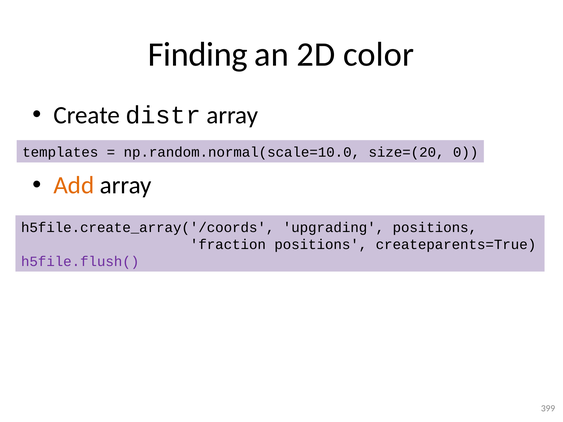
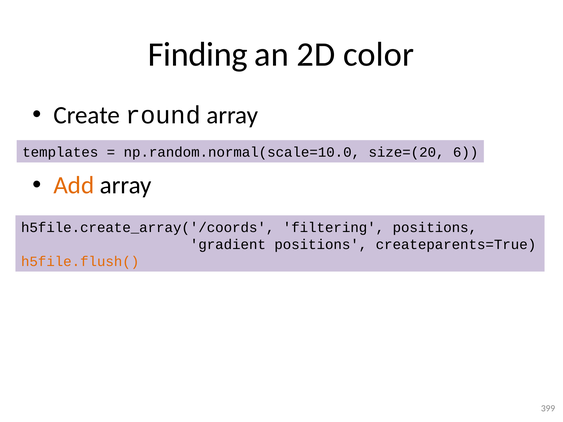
distr: distr -> round
0: 0 -> 6
upgrading: upgrading -> filtering
fraction: fraction -> gradient
h5file.flush( colour: purple -> orange
